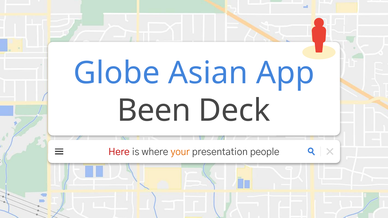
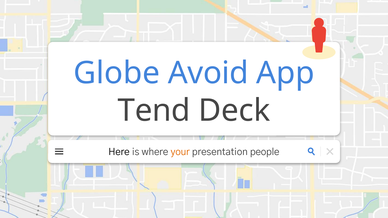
Asian: Asian -> Avoid
Been: Been -> Tend
Here colour: red -> black
